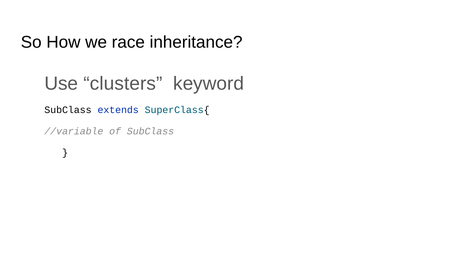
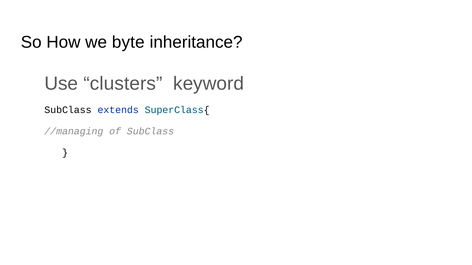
race: race -> byte
//variable: //variable -> //managing
